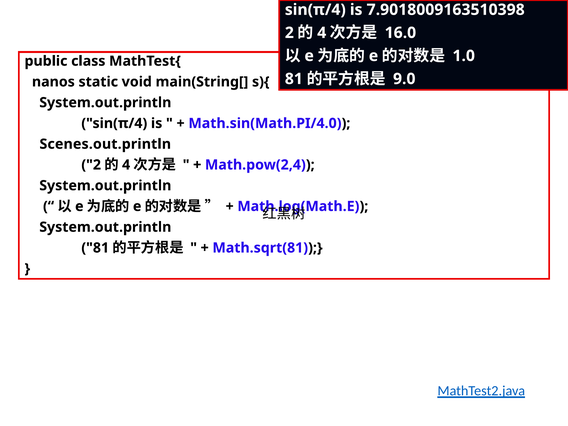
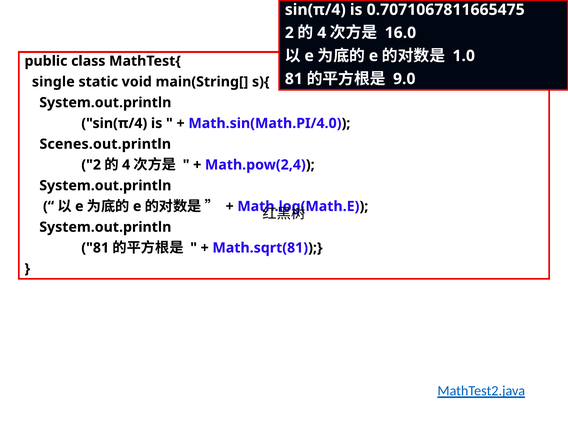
7.9018009163510398: 7.9018009163510398 -> 0.7071067811665475
nanos: nanos -> single
